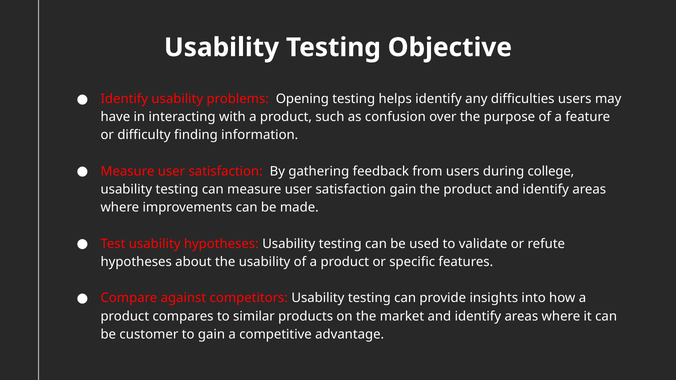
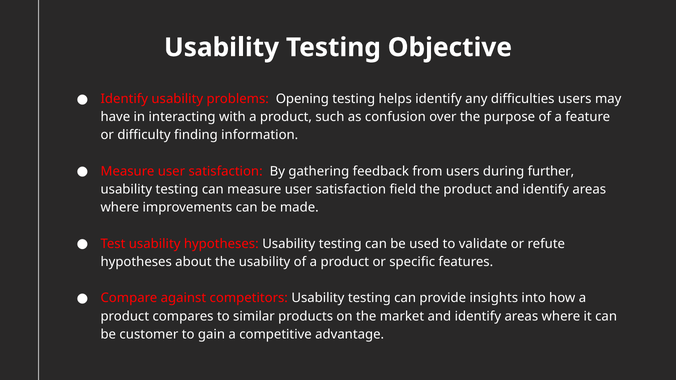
college: college -> further
satisfaction gain: gain -> field
